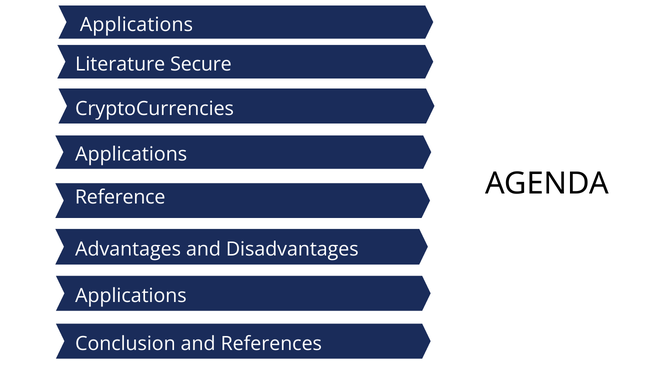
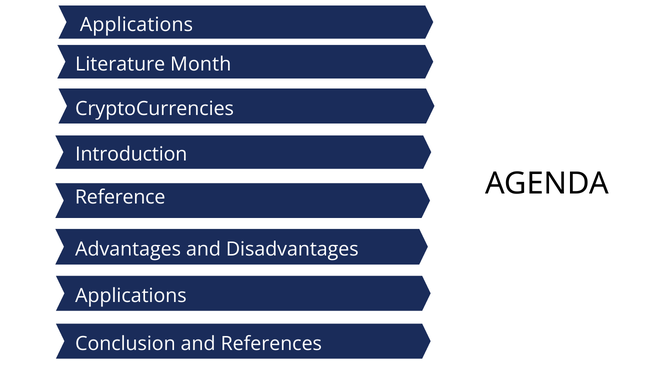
Secure: Secure -> Month
Applications at (131, 154): Applications -> Introduction
